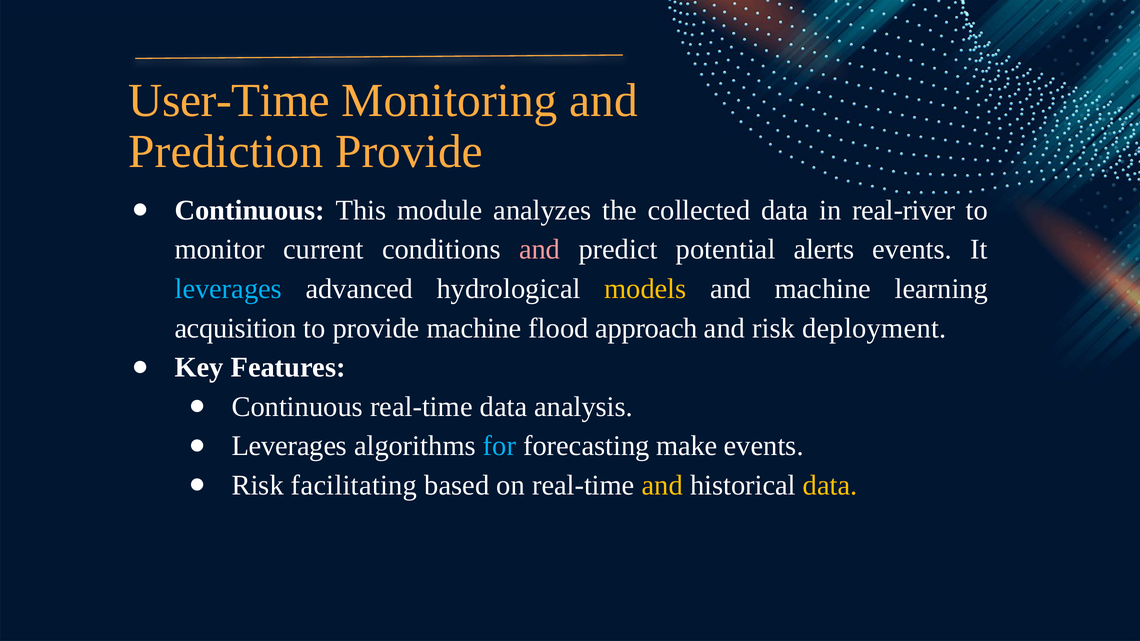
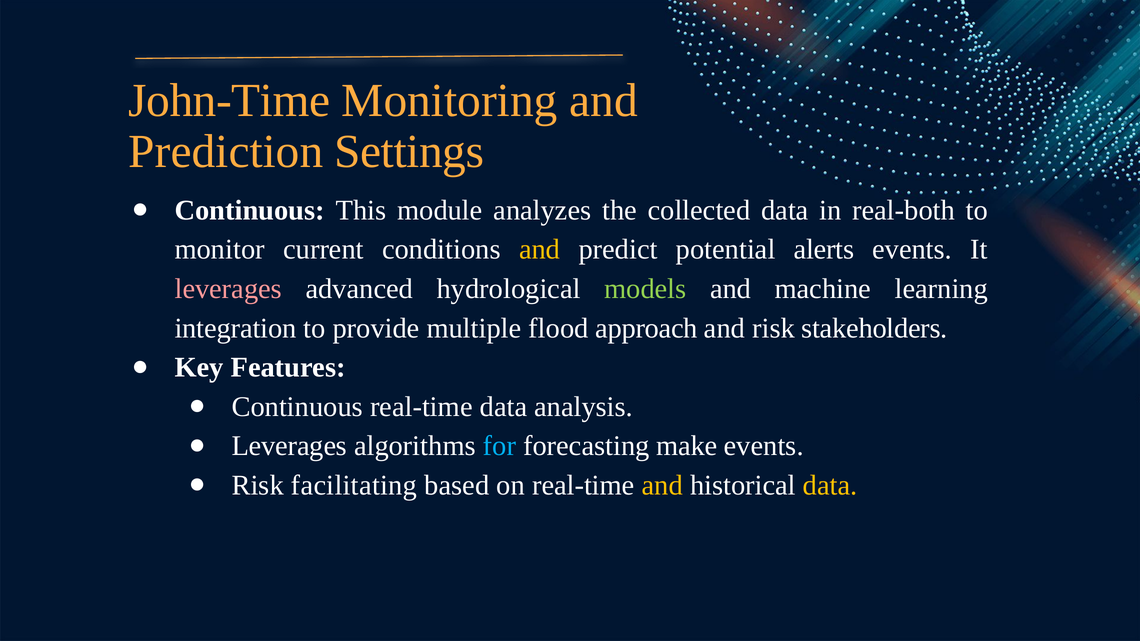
User-Time: User-Time -> John-Time
Prediction Provide: Provide -> Settings
real-river: real-river -> real-both
and at (540, 250) colour: pink -> yellow
leverages at (228, 289) colour: light blue -> pink
models colour: yellow -> light green
acquisition: acquisition -> integration
provide machine: machine -> multiple
deployment: deployment -> stakeholders
